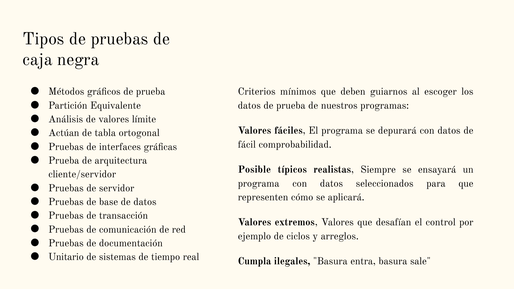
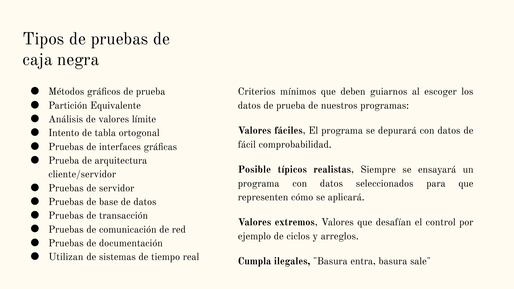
Actúan: Actúan -> Intento
Unitario: Unitario -> Utilizan
